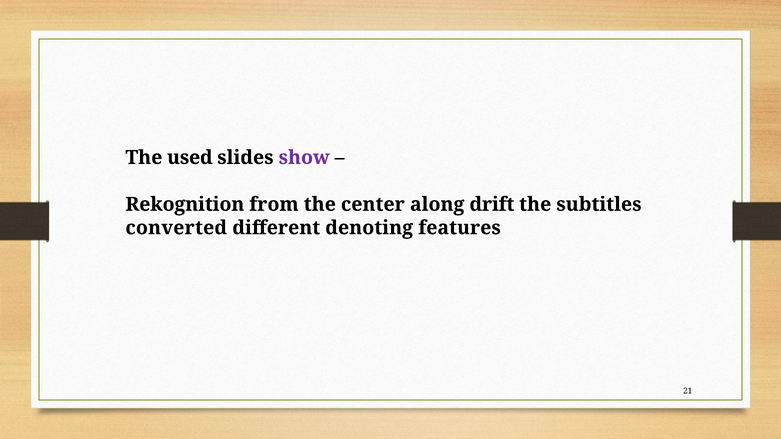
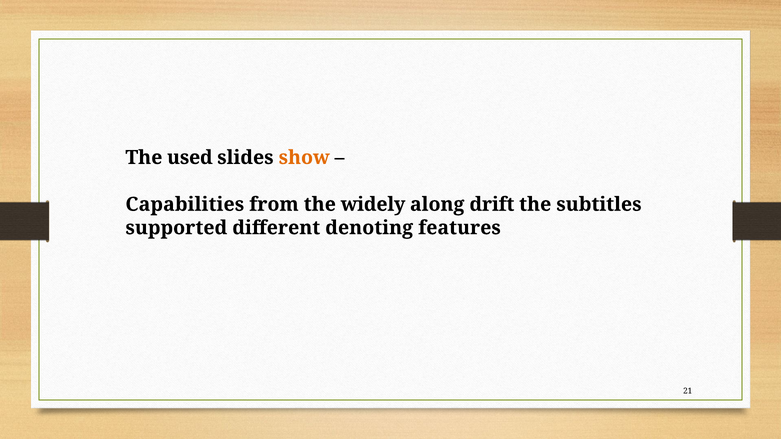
show colour: purple -> orange
Rekognition: Rekognition -> Capabilities
center: center -> widely
converted: converted -> supported
